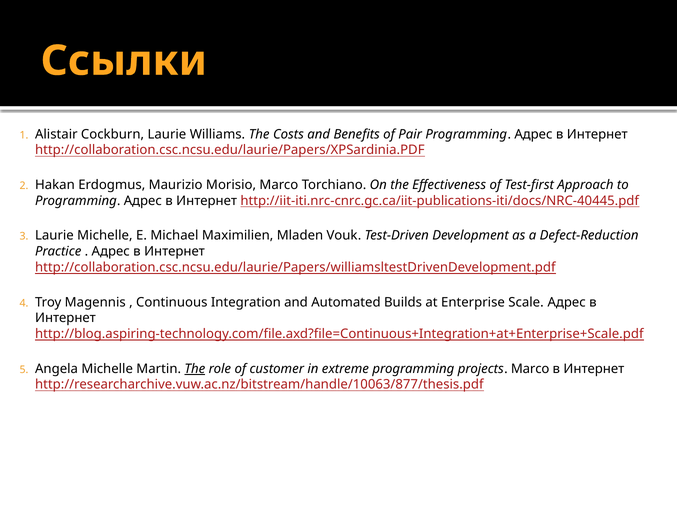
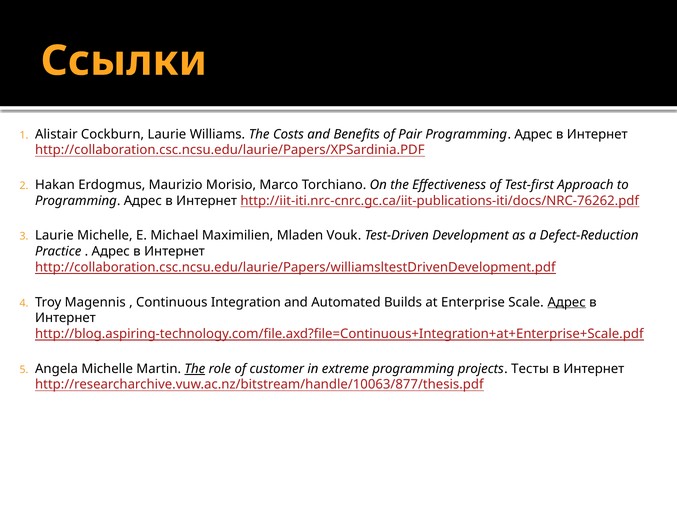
http://iit-iti.nrc-cnrc.gc.ca/iit-publications-iti/docs/NRC-40445.pdf: http://iit-iti.nrc-cnrc.gc.ca/iit-publications-iti/docs/NRC-40445.pdf -> http://iit-iti.nrc-cnrc.gc.ca/iit-publications-iti/docs/NRC-76262.pdf
Адрес at (567, 302) underline: none -> present
projects Marco: Marco -> Тесты
